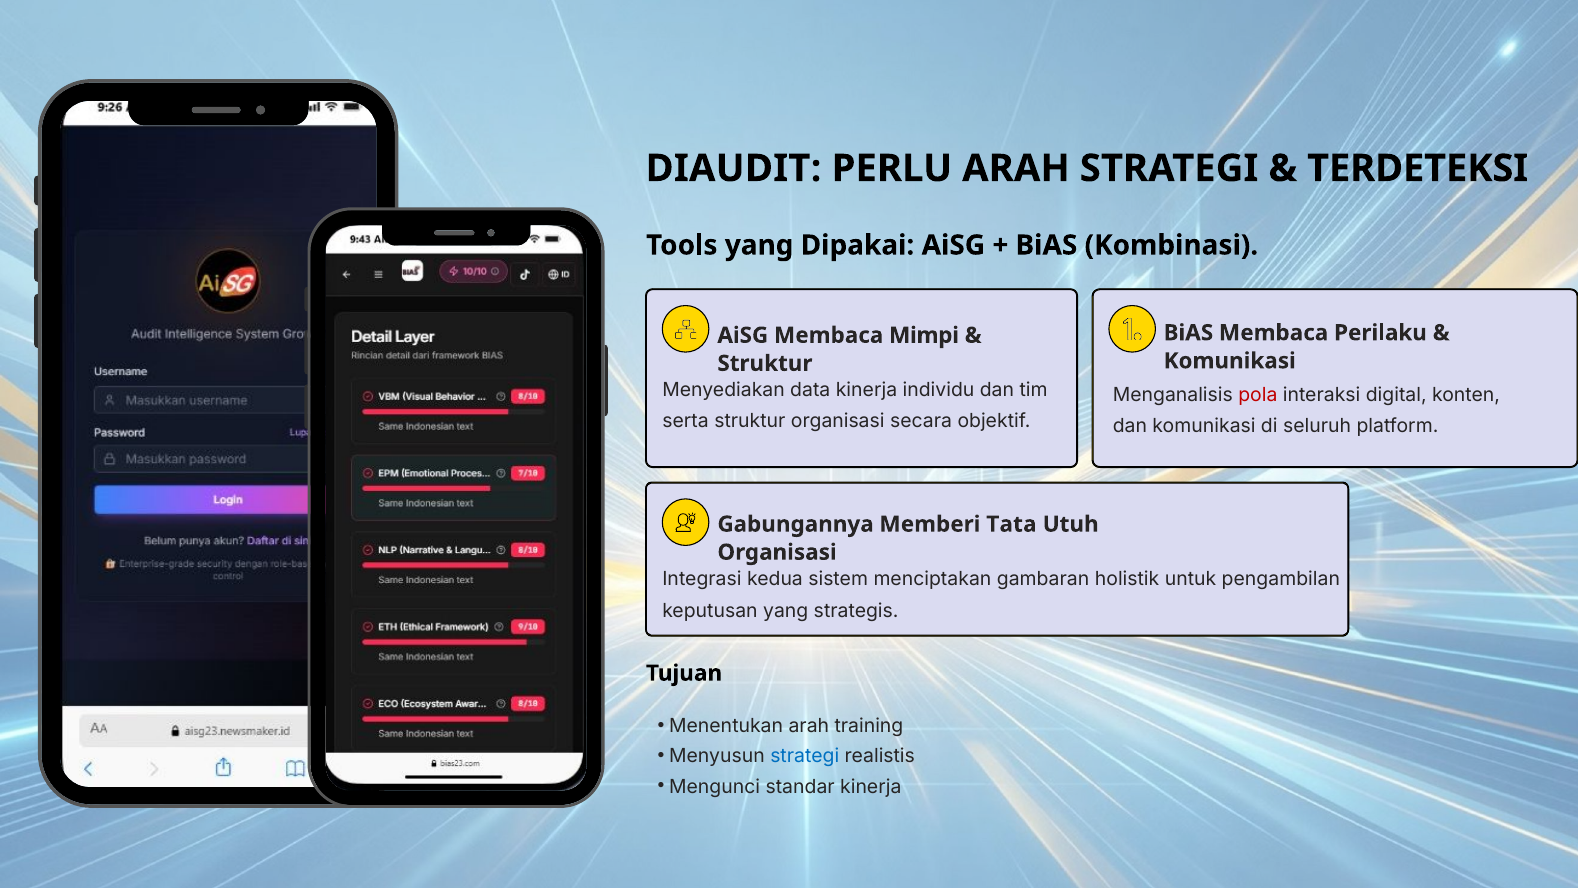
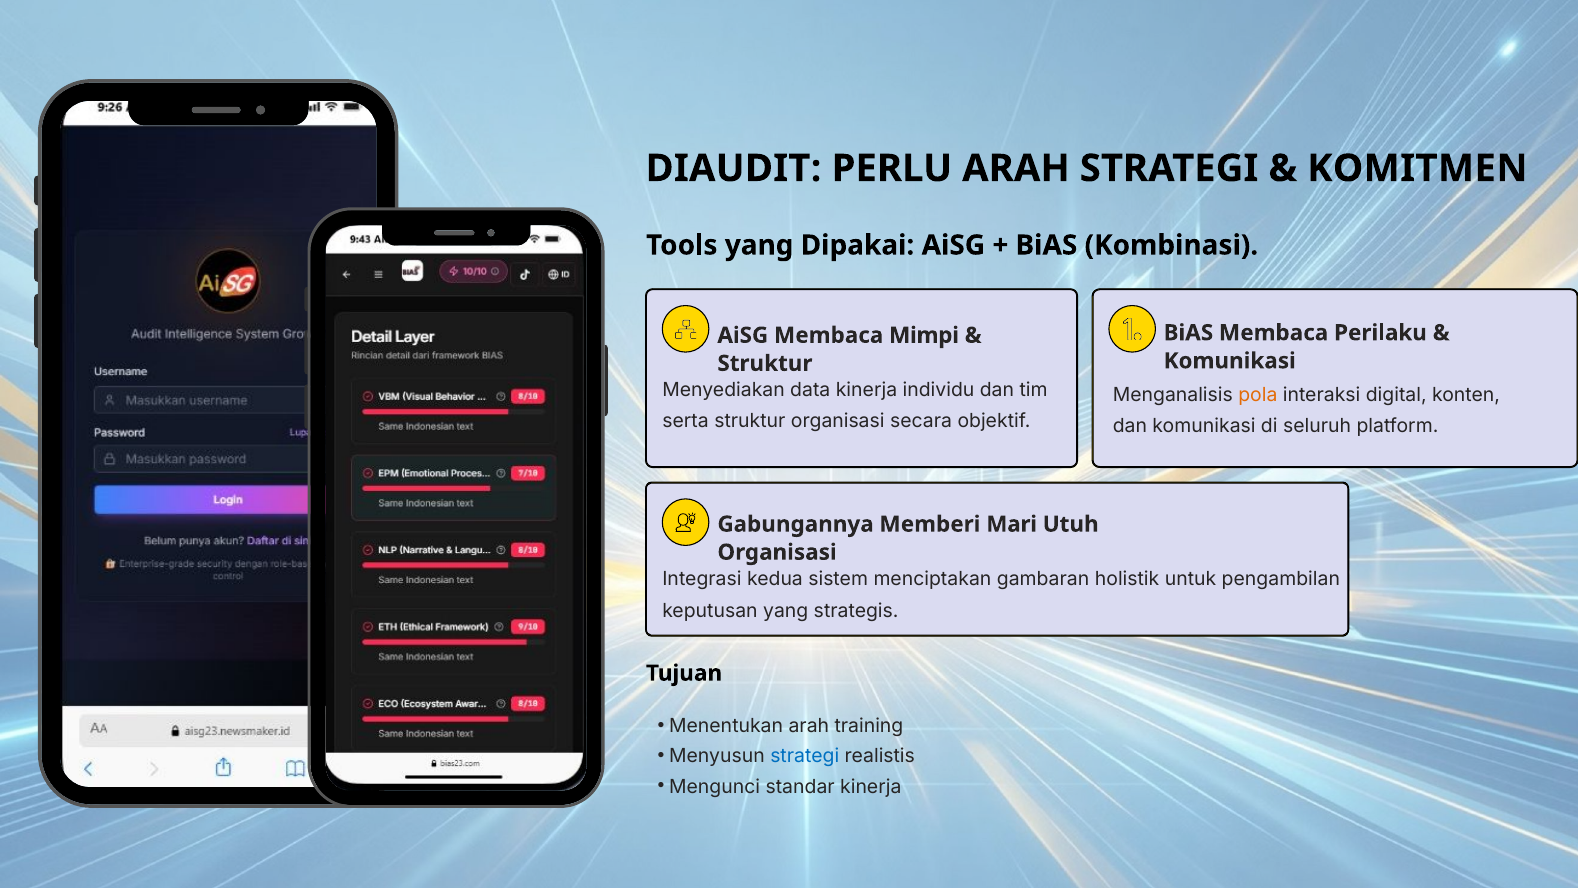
TERDETEKSI: TERDETEKSI -> KOMITMEN
pola colour: red -> orange
Tata: Tata -> Mari
